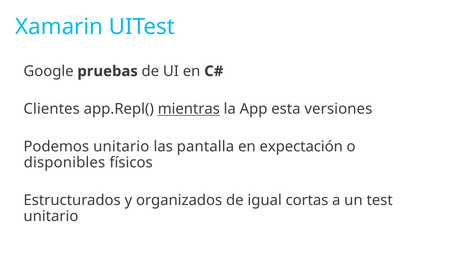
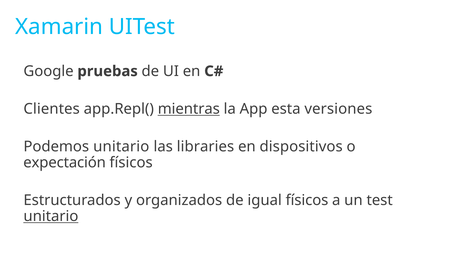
pantalla: pantalla -> libraries
expectación: expectación -> dispositivos
disponibles: disponibles -> expectación
igual cortas: cortas -> físicos
unitario at (51, 217) underline: none -> present
